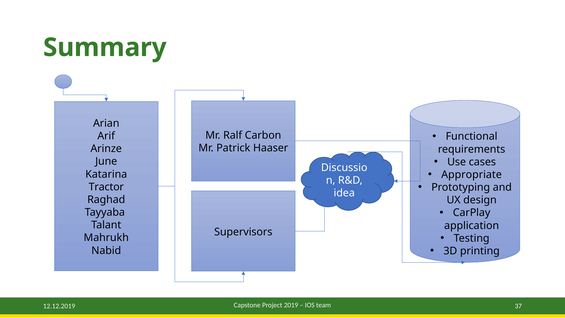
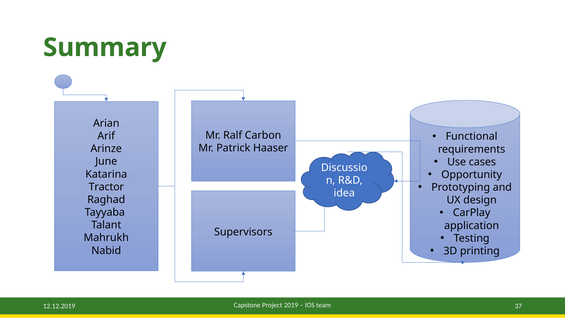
Appropriate: Appropriate -> Opportunity
